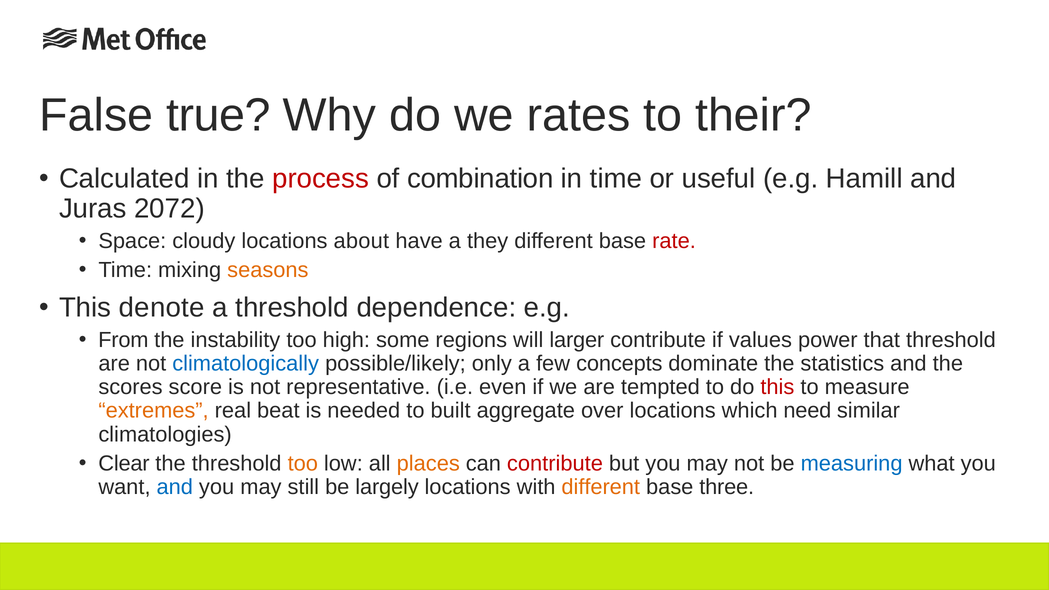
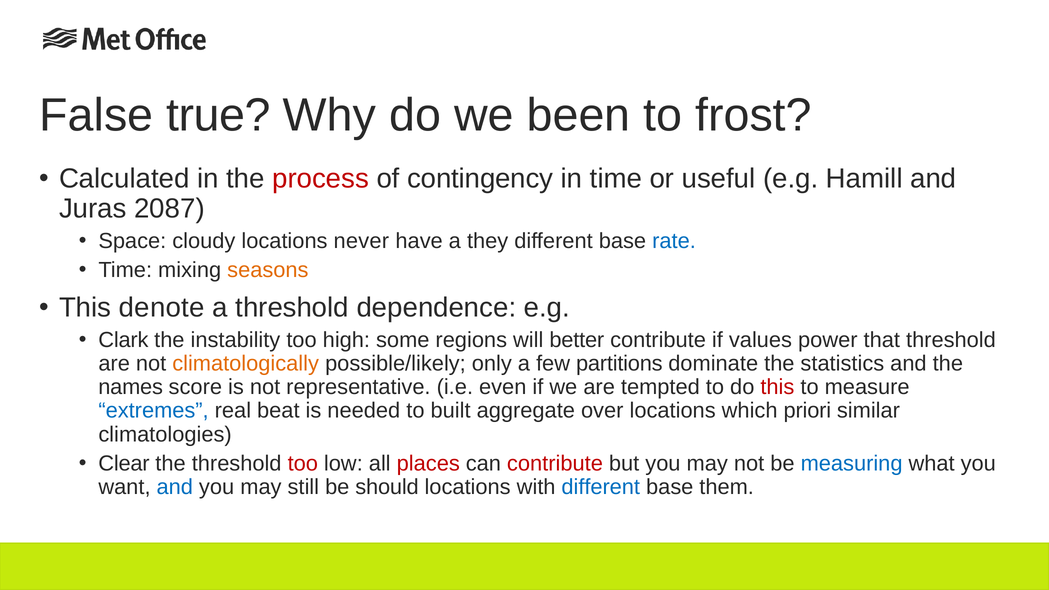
rates: rates -> been
their: their -> frost
combination: combination -> contingency
2072: 2072 -> 2087
about: about -> never
rate colour: red -> blue
From: From -> Clark
larger: larger -> better
climatologically colour: blue -> orange
concepts: concepts -> partitions
scores: scores -> names
extremes colour: orange -> blue
need: need -> priori
too at (303, 463) colour: orange -> red
places colour: orange -> red
largely: largely -> should
different at (601, 487) colour: orange -> blue
three: three -> them
